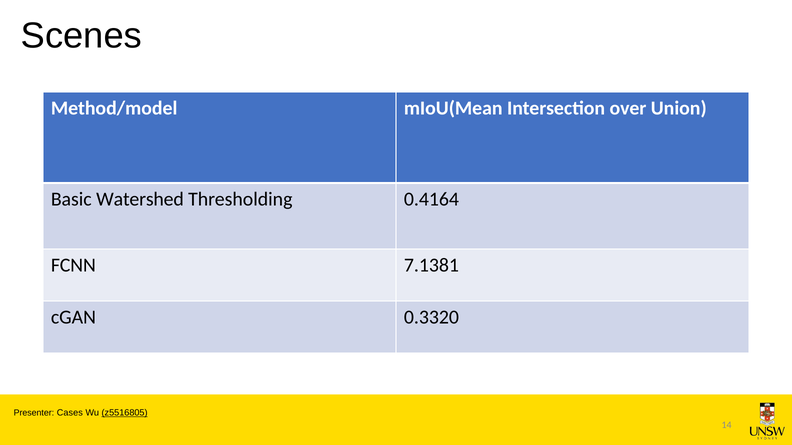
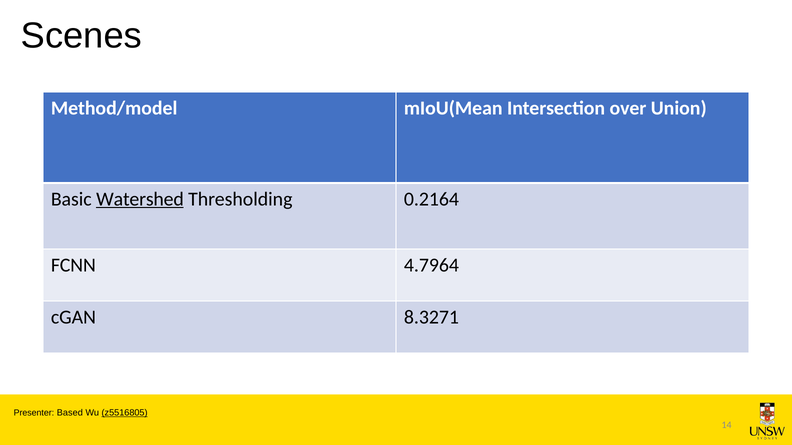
Watershed underline: none -> present
0.4164: 0.4164 -> 0.2164
7.1381: 7.1381 -> 4.7964
0.3320: 0.3320 -> 8.3271
Cases: Cases -> Based
